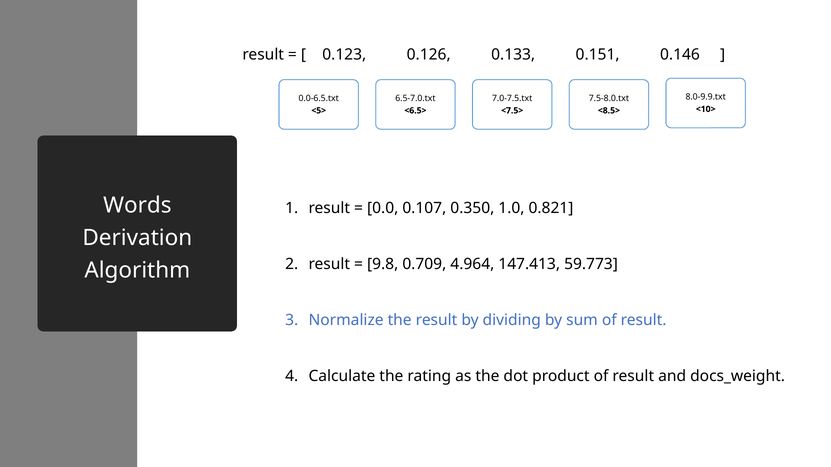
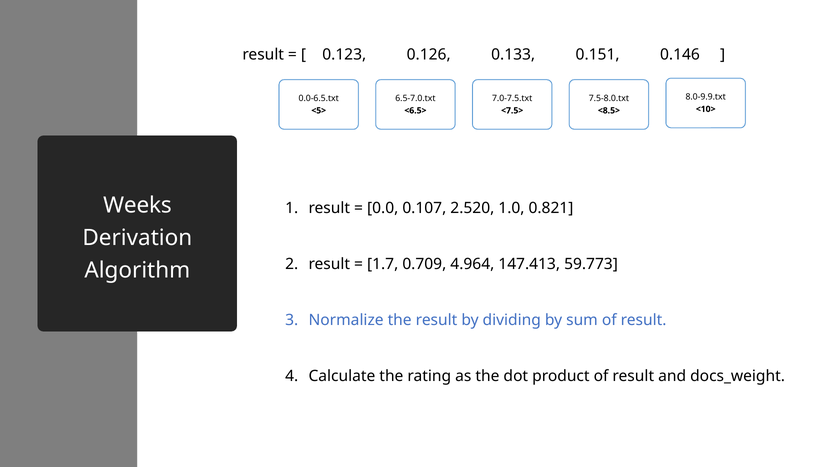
Words: Words -> Weeks
0.350: 0.350 -> 2.520
9.8: 9.8 -> 1.7
